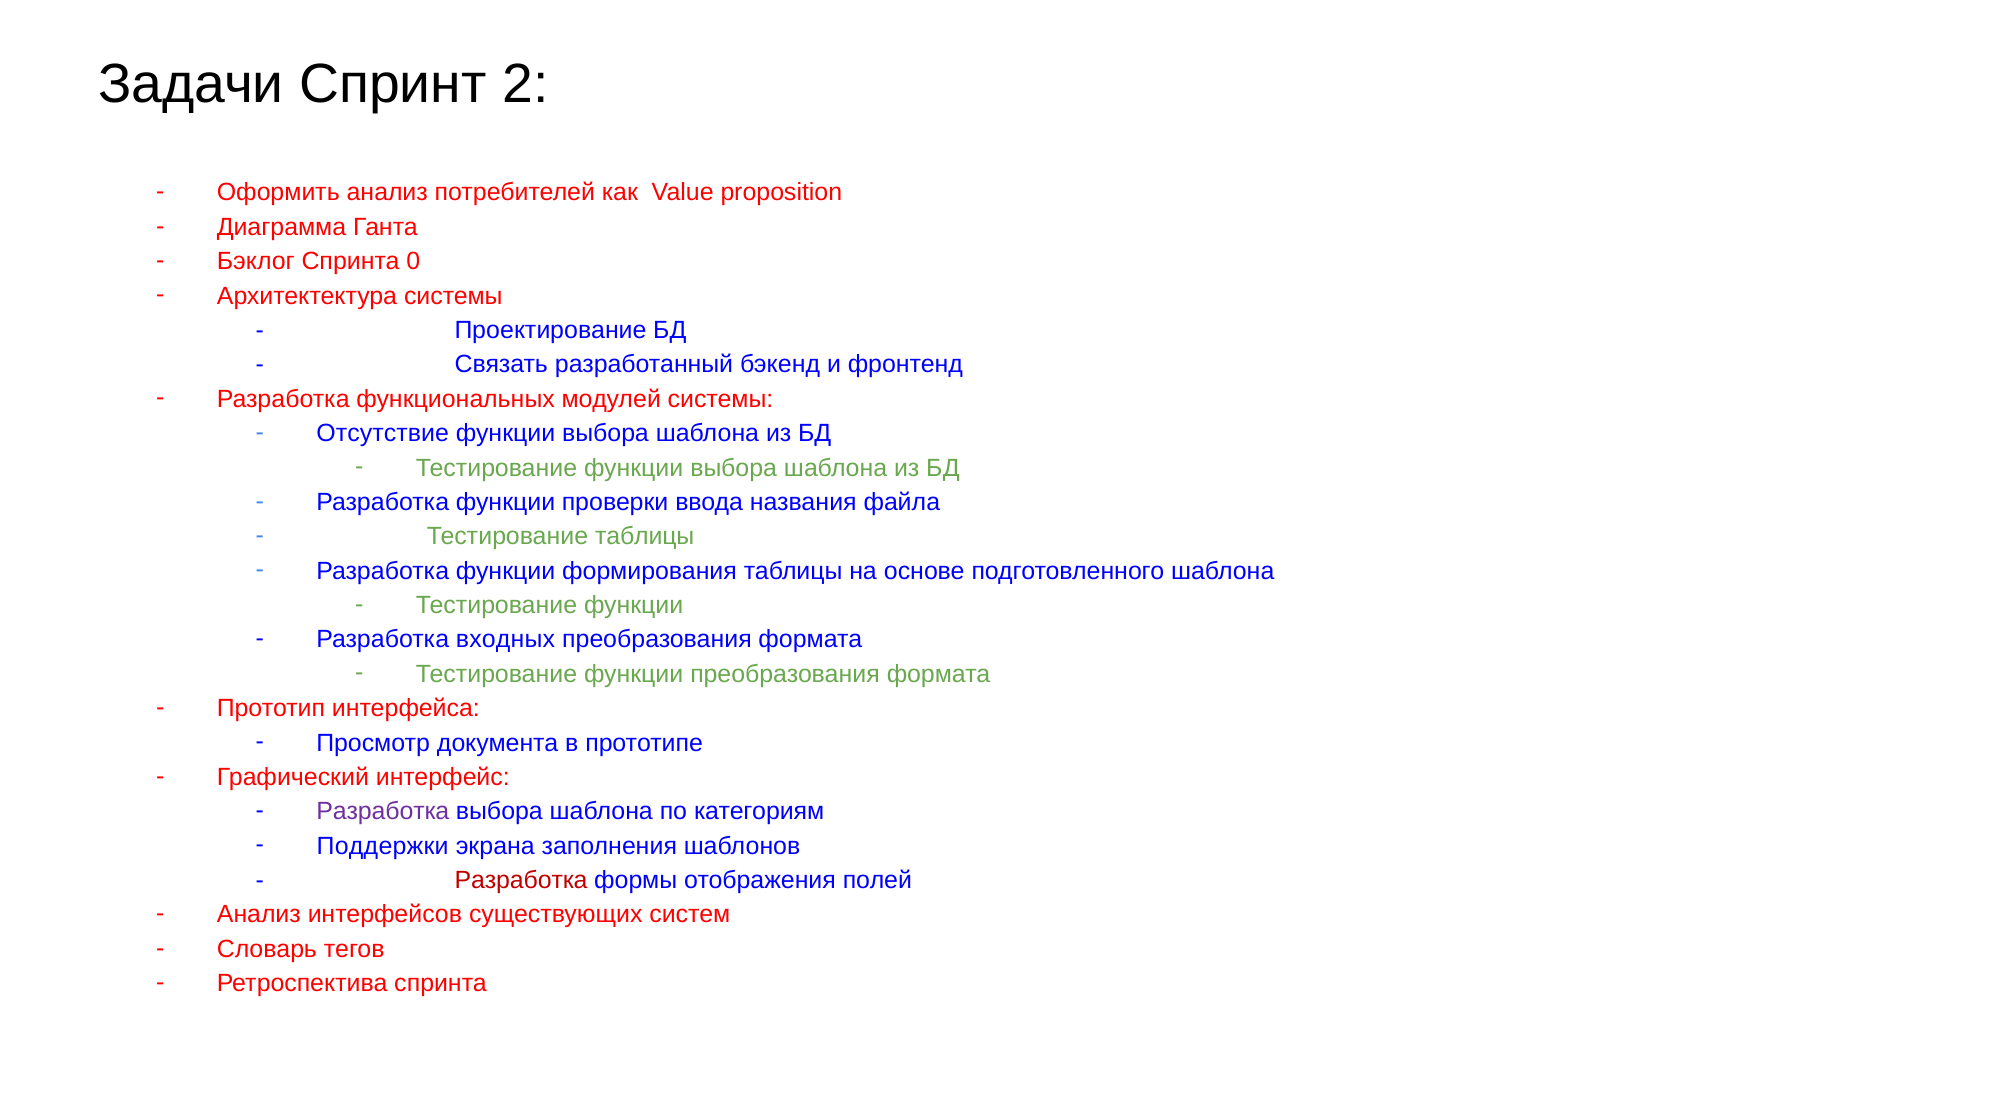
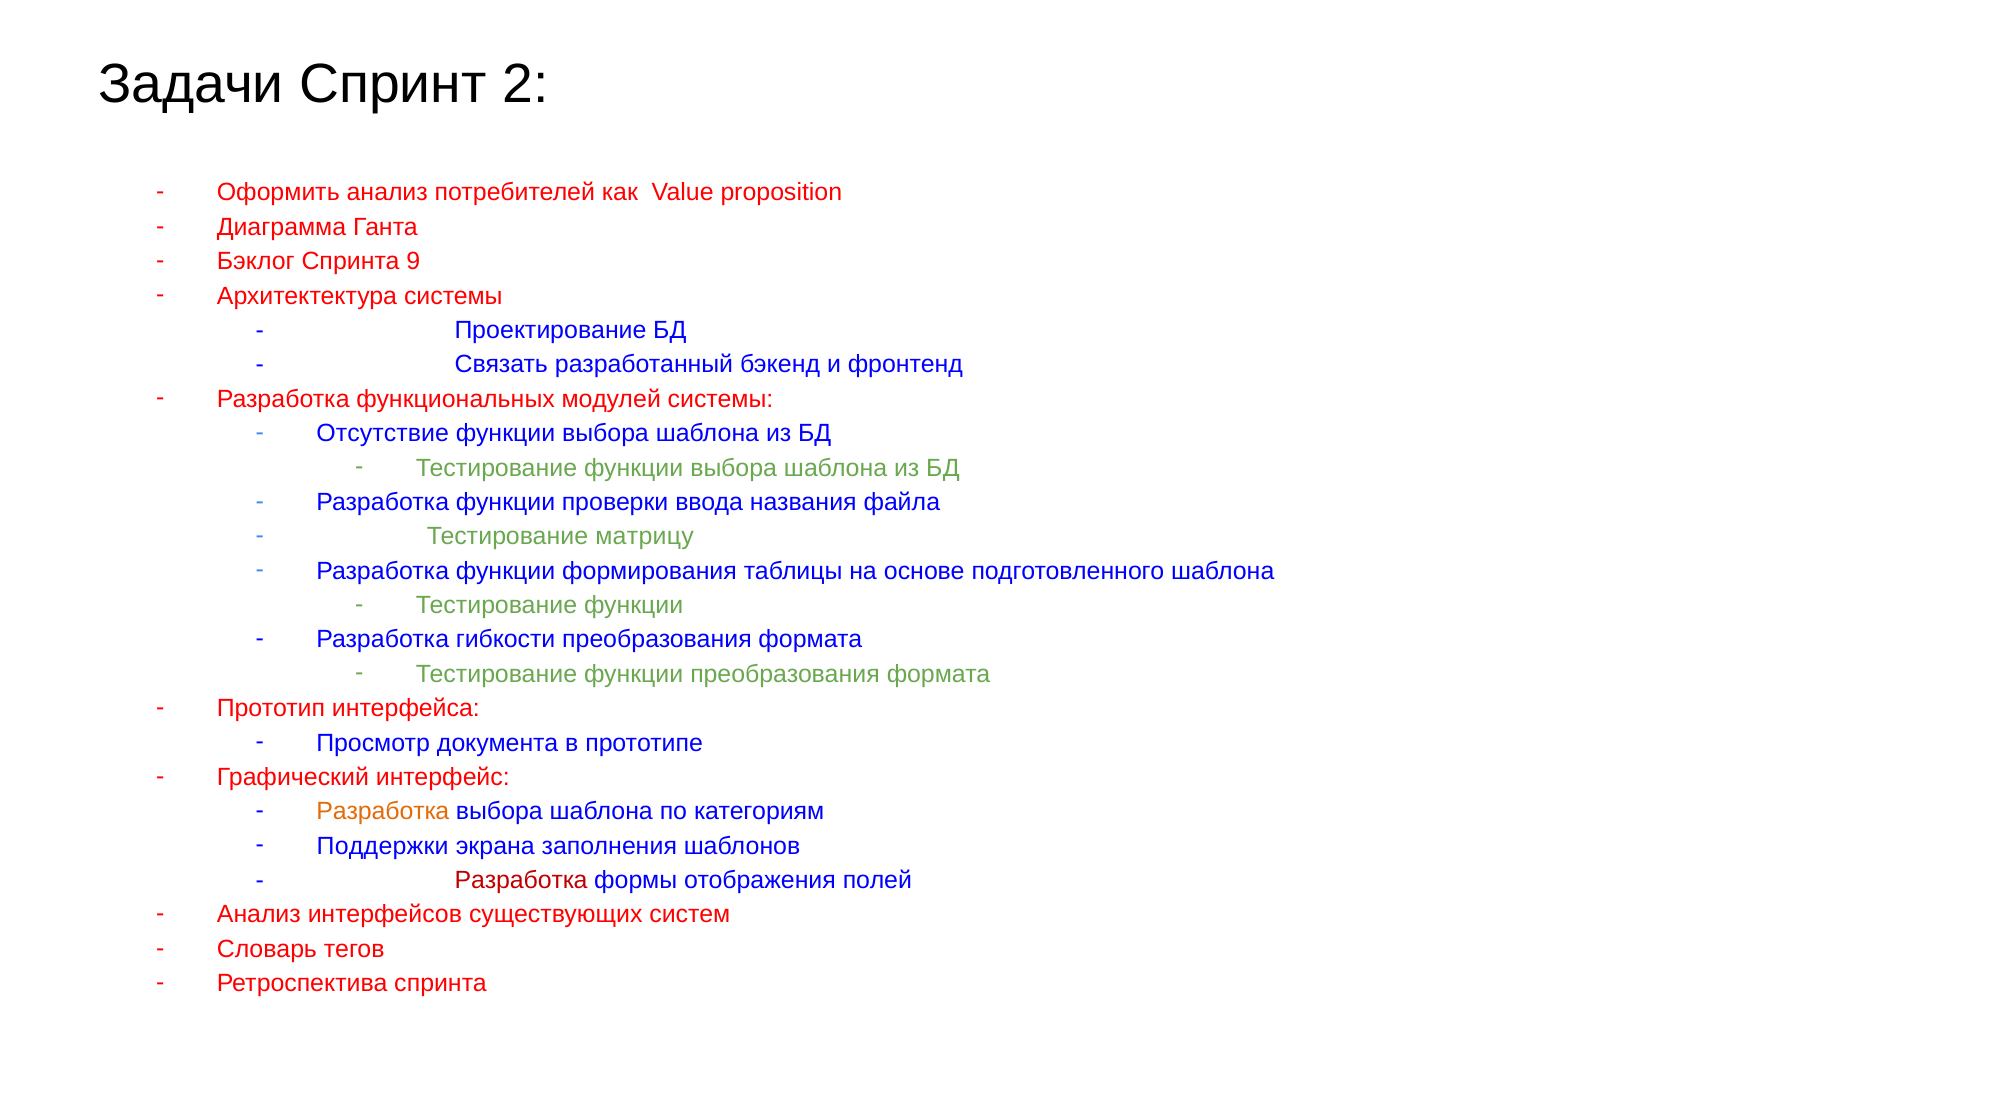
0: 0 -> 9
Тестирование таблицы: таблицы -> матрицу
входных: входных -> гибкости
Разработка at (383, 812) colour: purple -> orange
